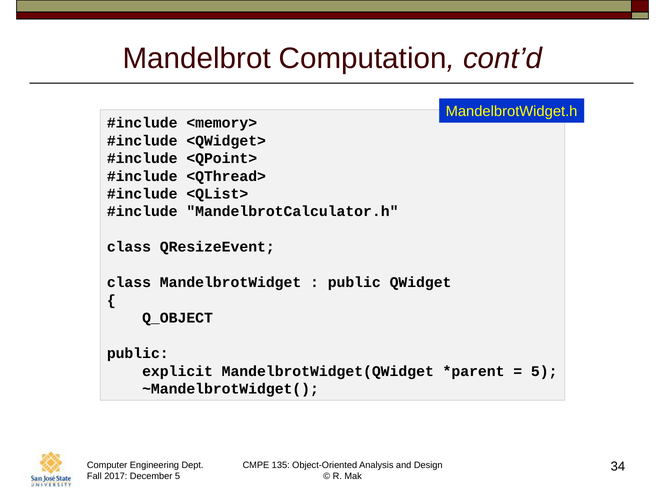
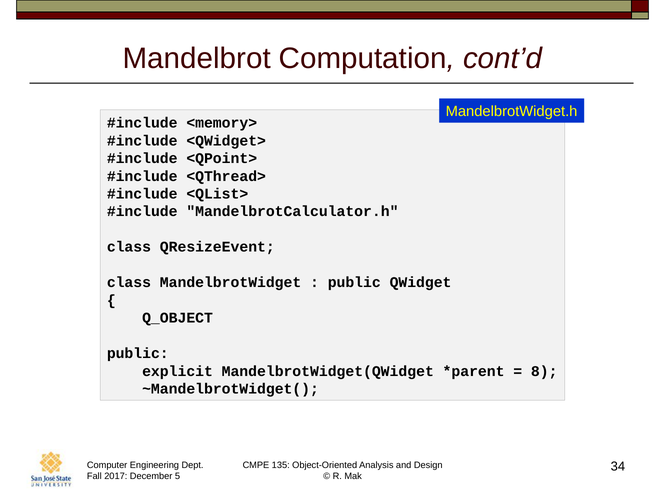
5 at (544, 371): 5 -> 8
